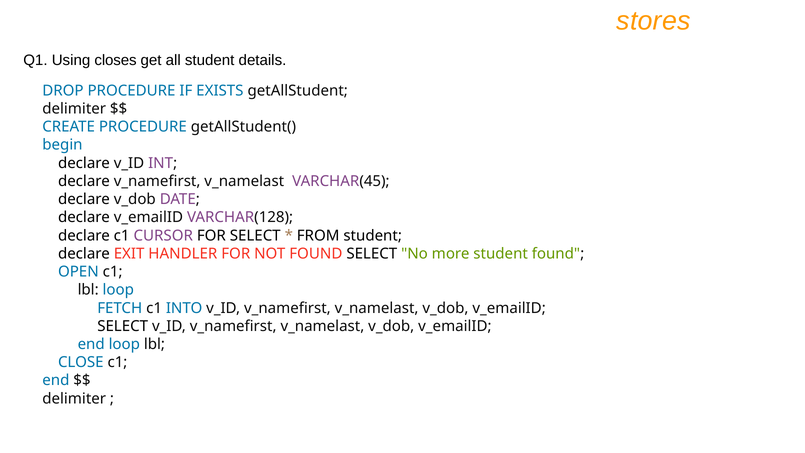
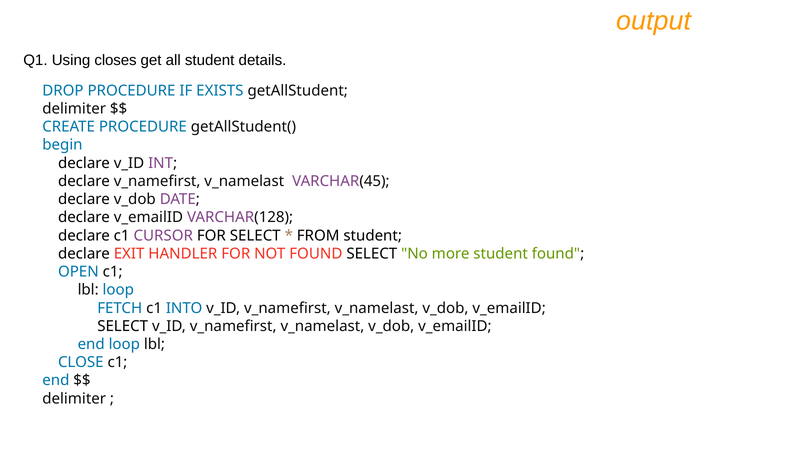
stores: stores -> output
